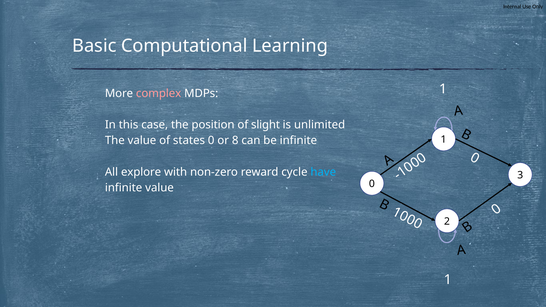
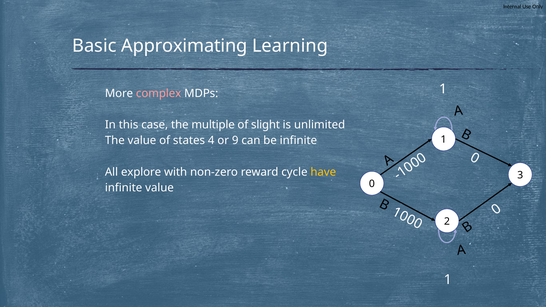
Computational: Computational -> Approximating
position: position -> multiple
states 0: 0 -> 4
8: 8 -> 9
have colour: light blue -> yellow
